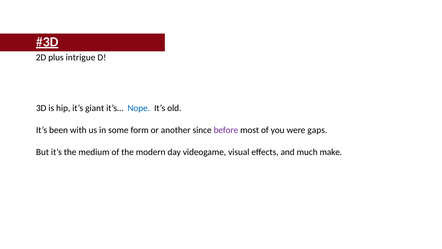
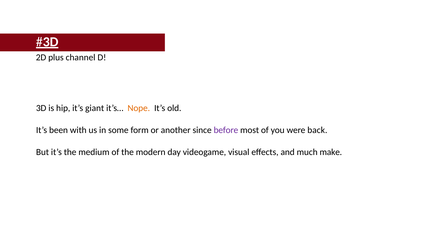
intrigue: intrigue -> channel
Nope colour: blue -> orange
gaps: gaps -> back
